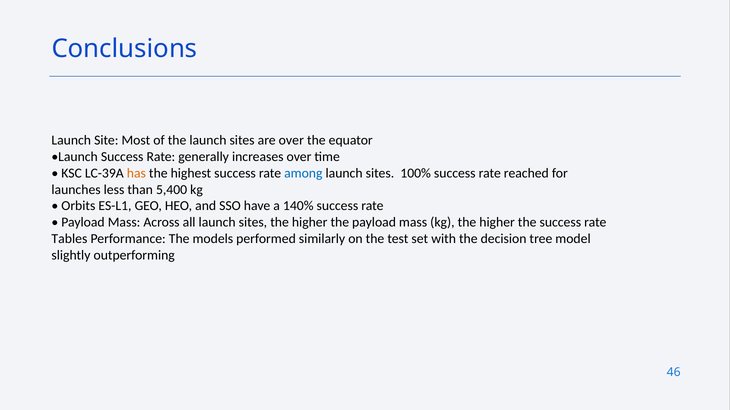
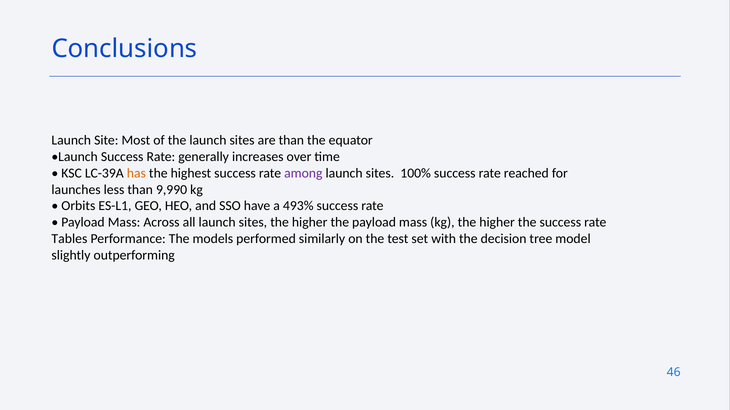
are over: over -> than
among colour: blue -> purple
5,400: 5,400 -> 9,990
140%: 140% -> 493%
